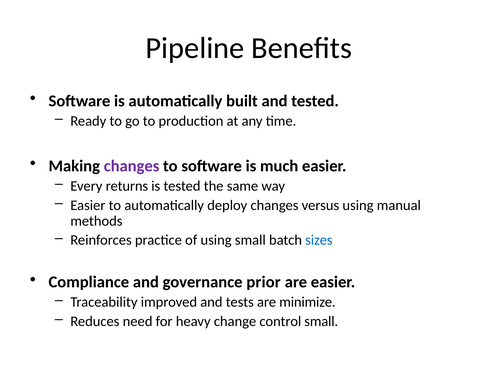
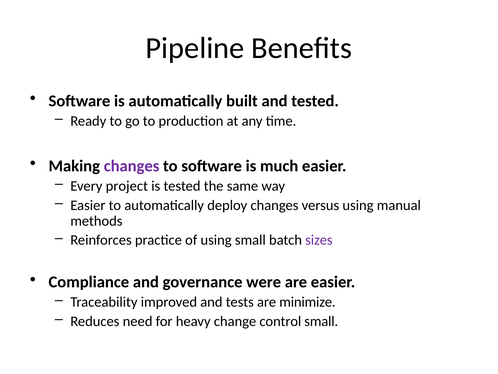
returns: returns -> project
sizes colour: blue -> purple
prior: prior -> were
